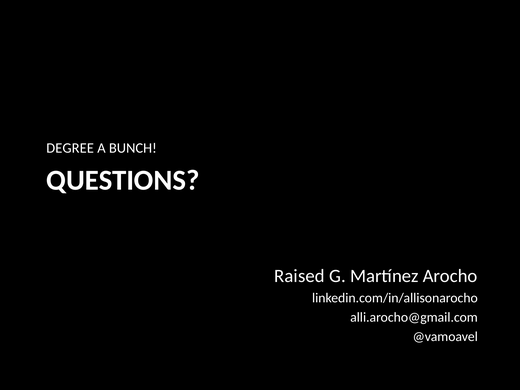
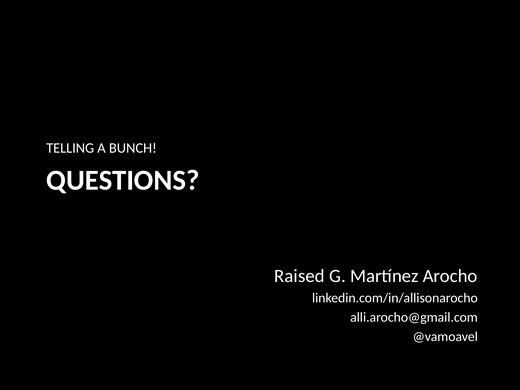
DEGREE: DEGREE -> TELLING
